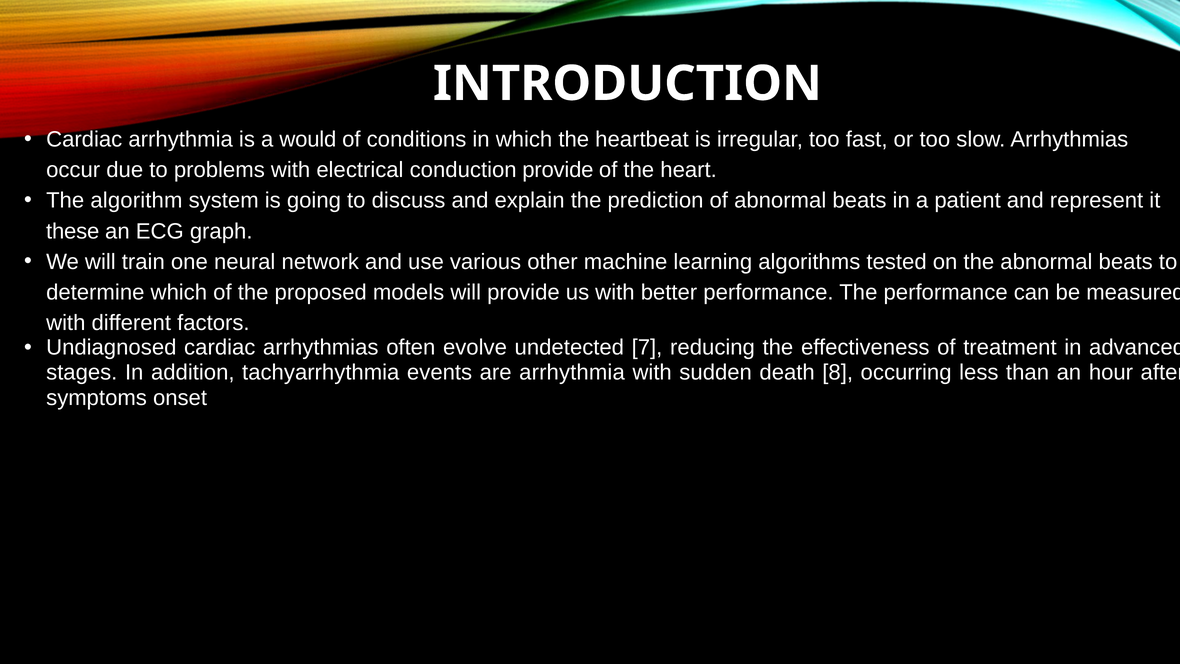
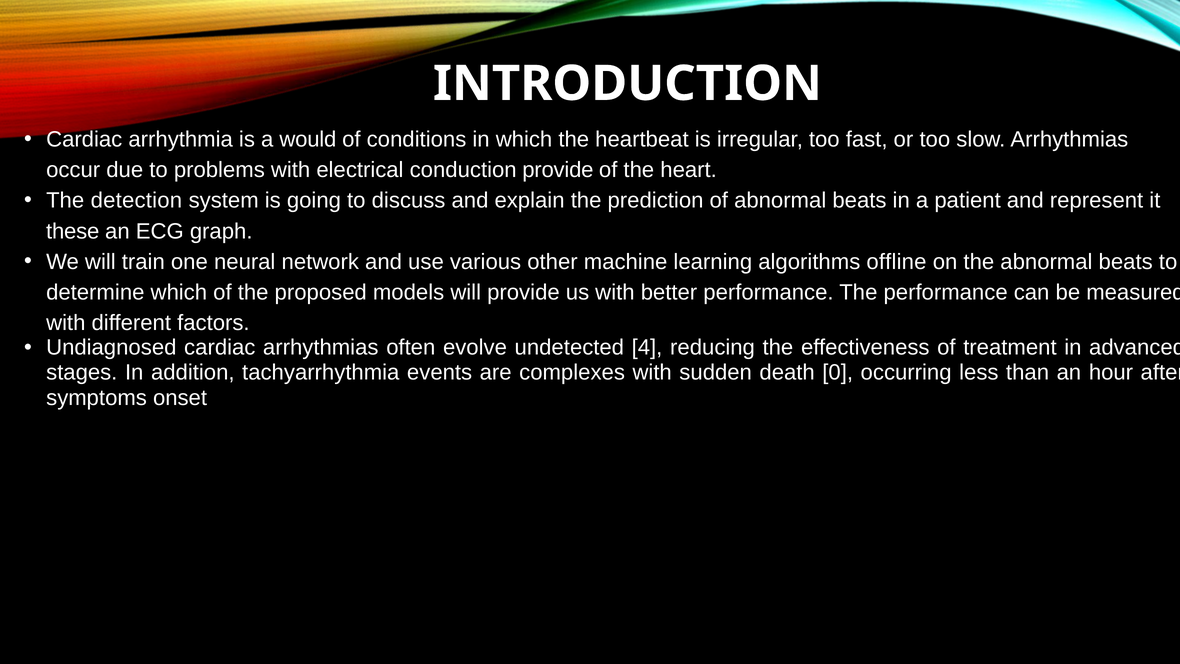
algorithm: algorithm -> detection
tested: tested -> offline
7: 7 -> 4
are arrhythmia: arrhythmia -> complexes
8: 8 -> 0
